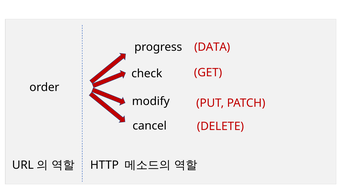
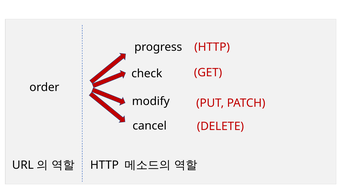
DATA at (212, 47): DATA -> HTTP
